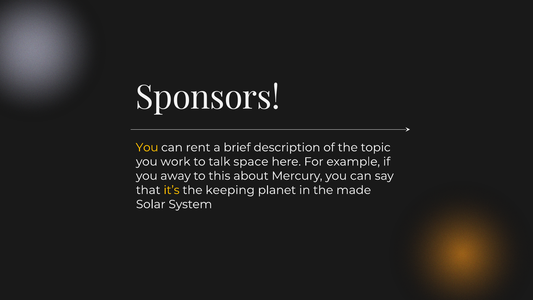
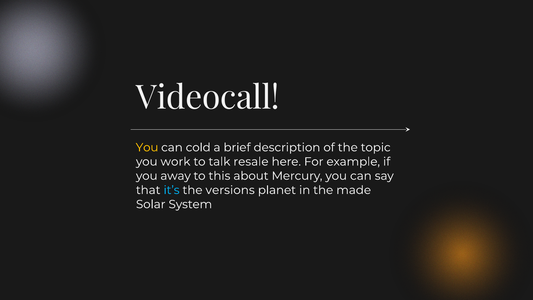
Sponsors: Sponsors -> Videocall
rent: rent -> cold
space: space -> resale
it’s colour: yellow -> light blue
keeping: keeping -> versions
